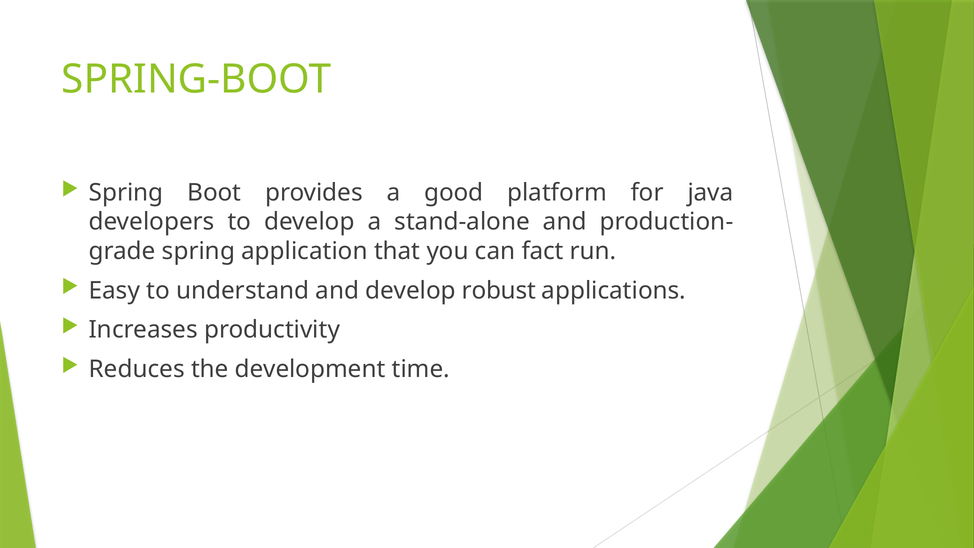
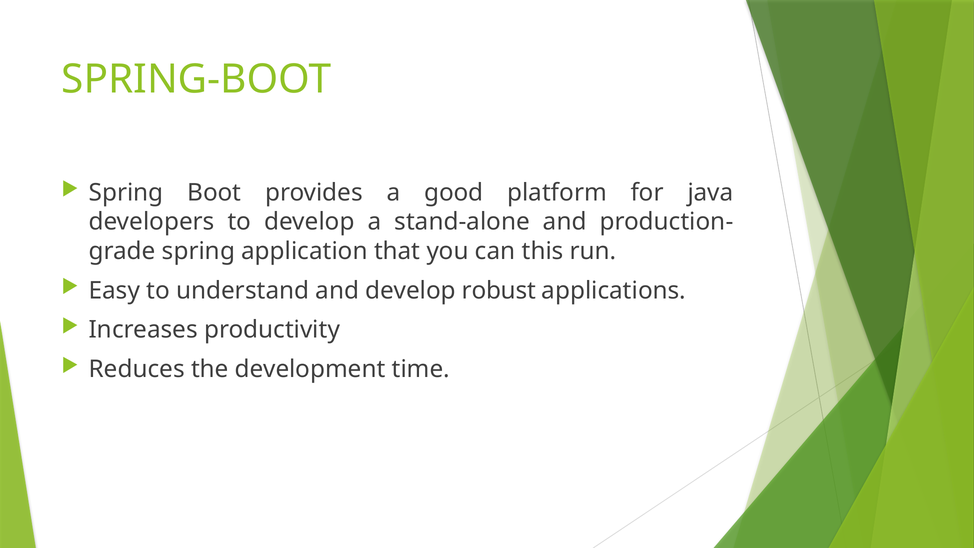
fact: fact -> this
